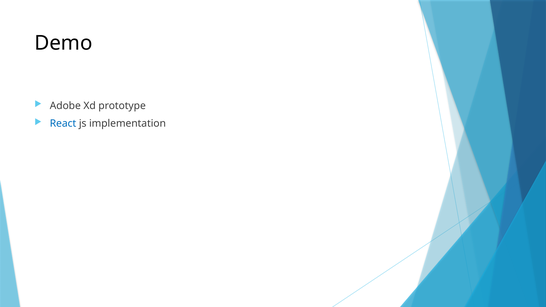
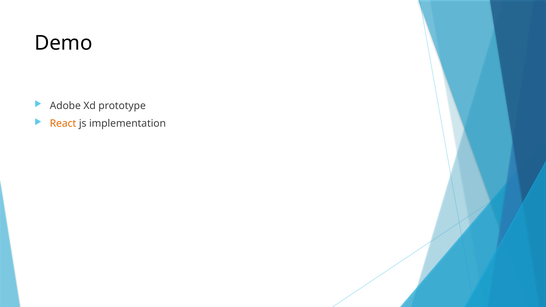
React colour: blue -> orange
